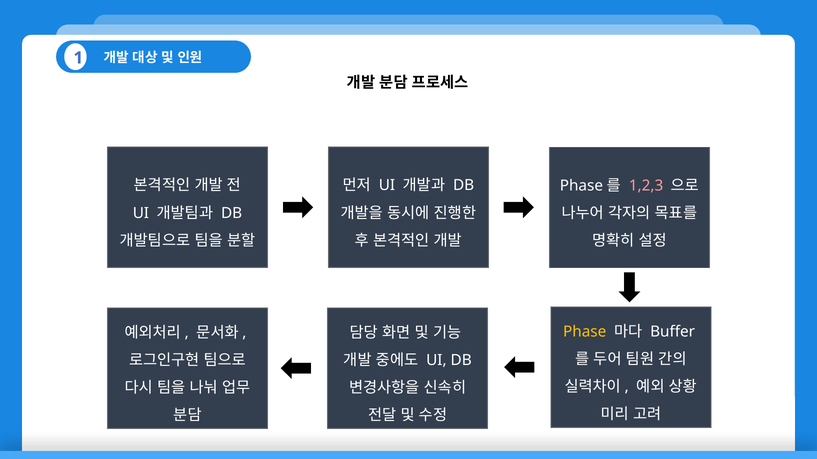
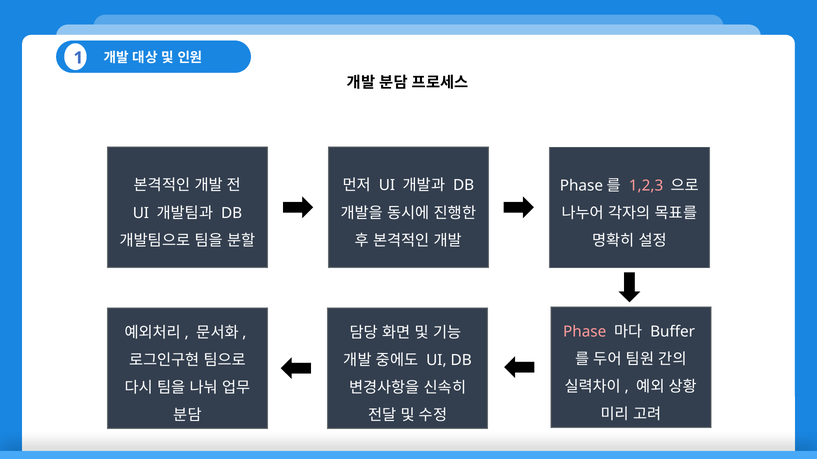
Phase colour: yellow -> pink
